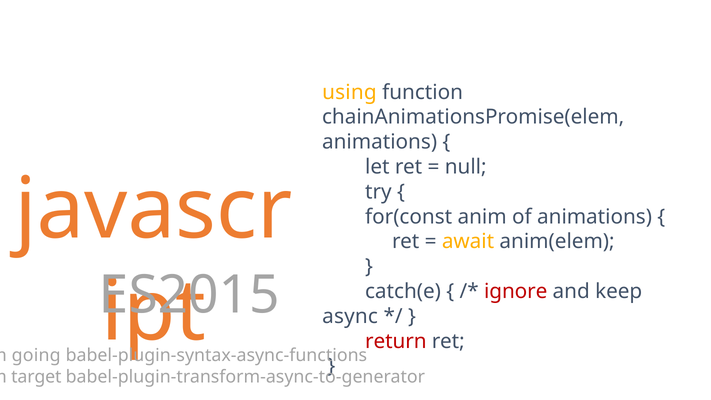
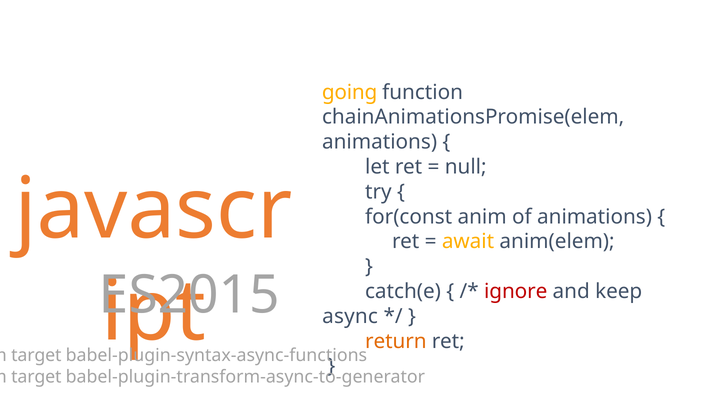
using: using -> going
return colour: red -> orange
going at (36, 355): going -> target
